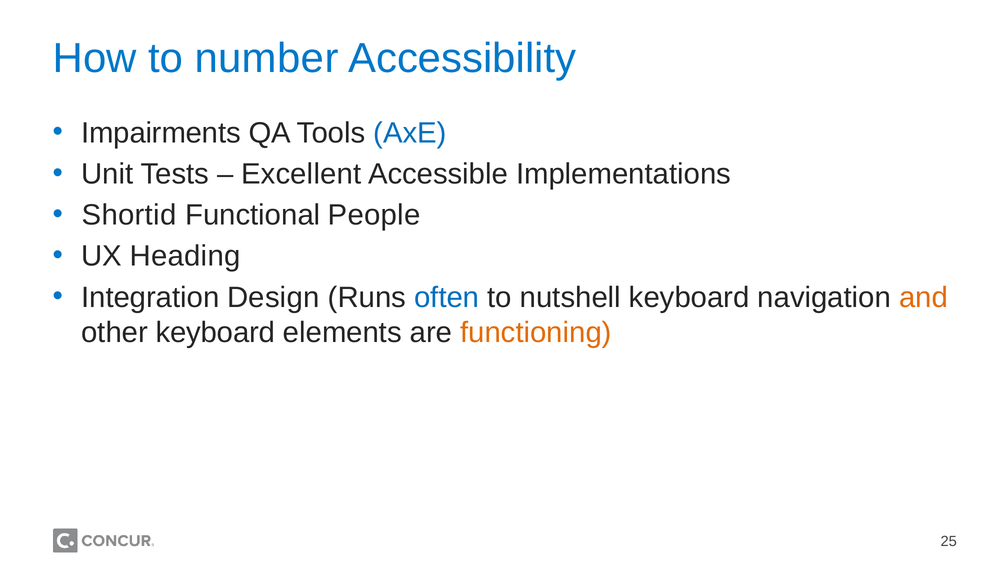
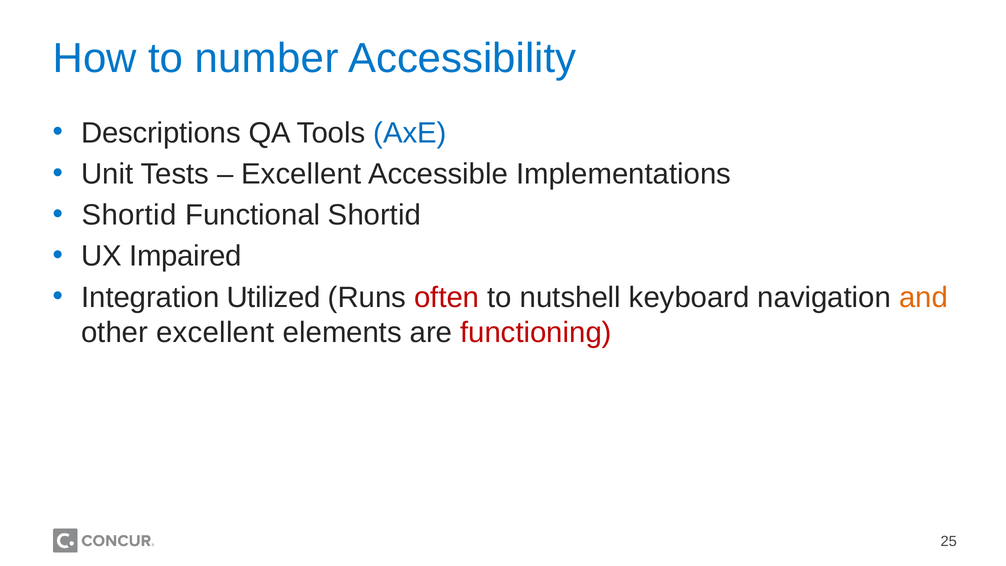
Impairments: Impairments -> Descriptions
Functional People: People -> Shortid
Heading: Heading -> Impaired
Design: Design -> Utilized
often colour: blue -> red
other keyboard: keyboard -> excellent
functioning colour: orange -> red
